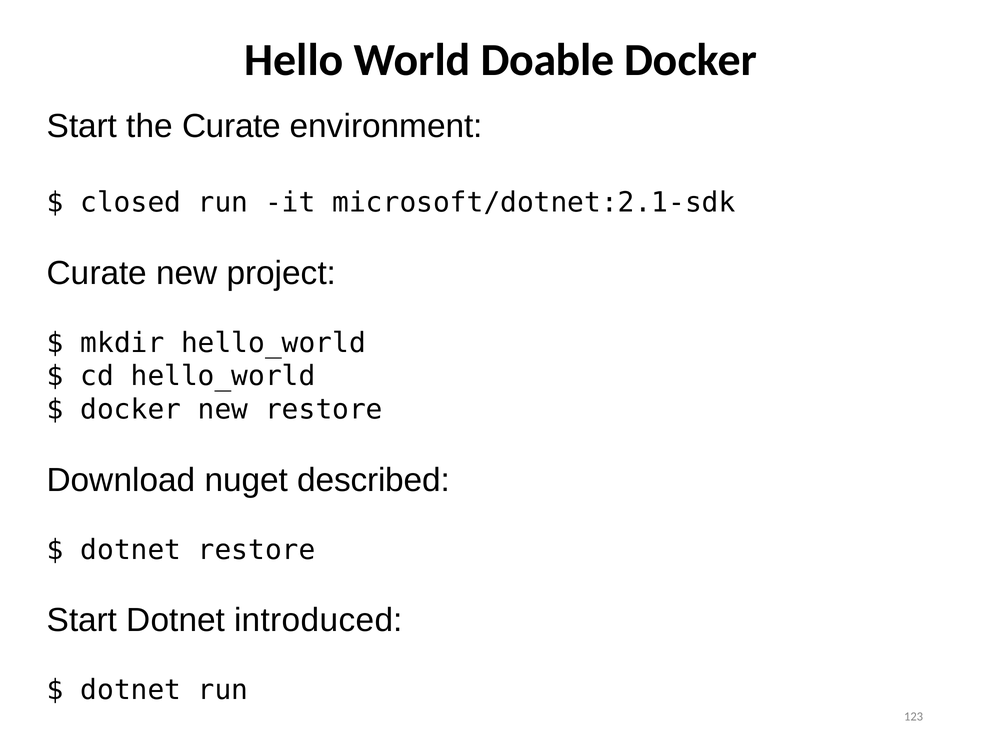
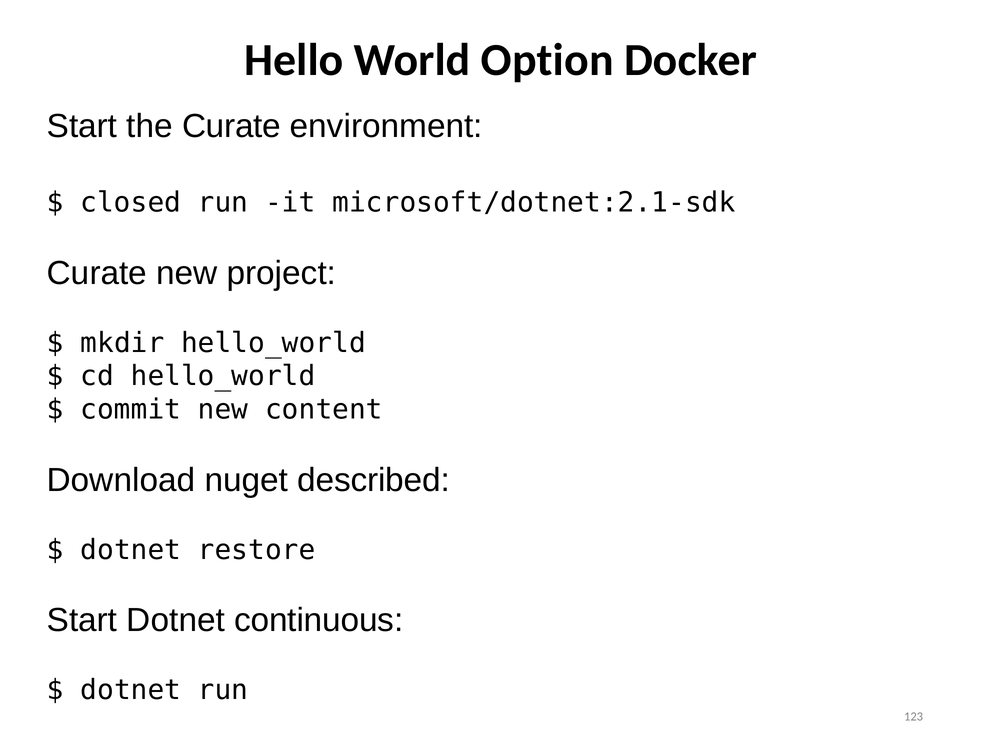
Doable: Doable -> Option
docker at (131, 410): docker -> commit
new restore: restore -> content
introduced: introduced -> continuous
